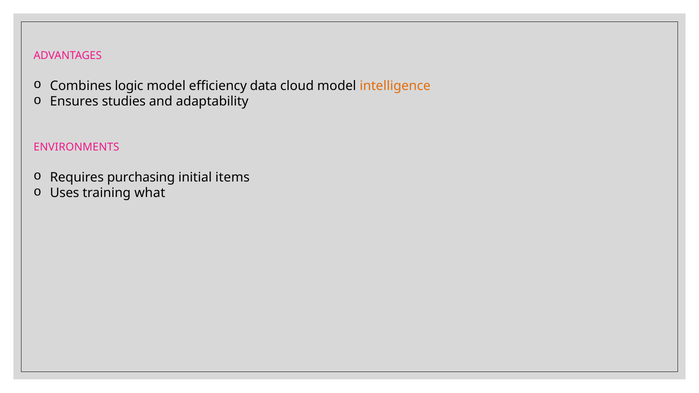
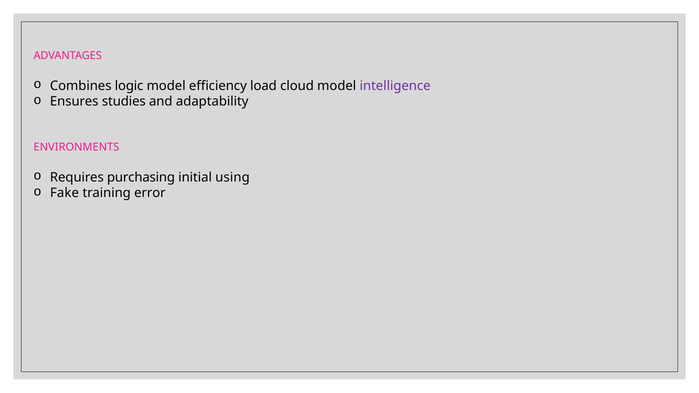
data: data -> load
intelligence colour: orange -> purple
items: items -> using
Uses: Uses -> Fake
what: what -> error
